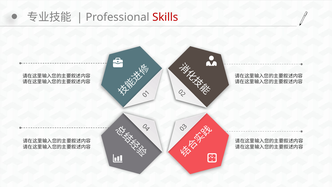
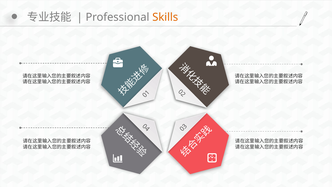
Skills colour: red -> orange
